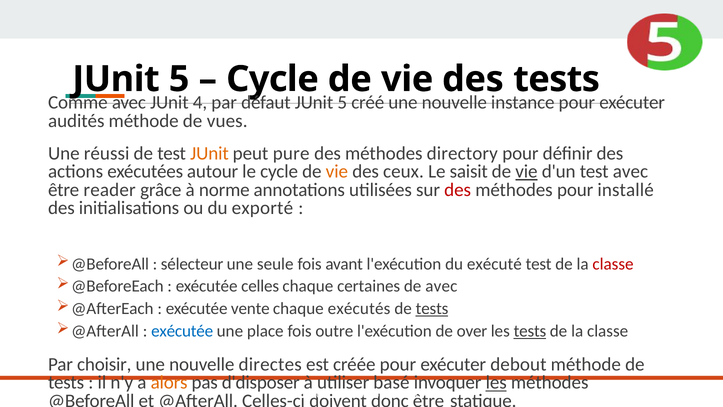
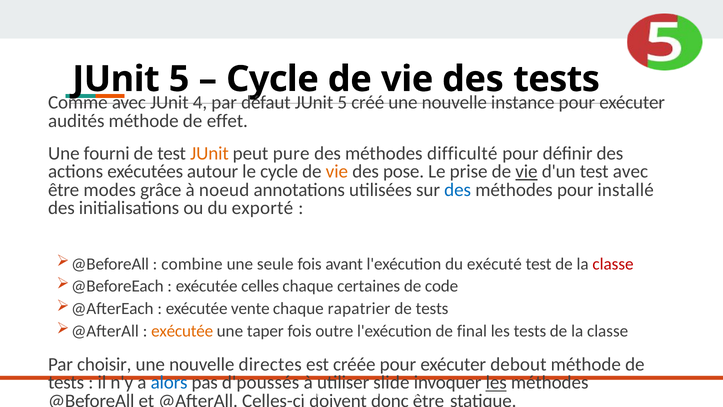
vues: vues -> effet
réussi: réussi -> fourni
directory: directory -> difficulté
ceux: ceux -> pose
saisit: saisit -> prise
reader: reader -> modes
norme: norme -> noeud
des at (458, 190) colour: red -> blue
sélecteur: sélecteur -> combine
de avec: avec -> code
exécutés: exécutés -> rapatrier
tests at (432, 308) underline: present -> none
exécutée at (182, 331) colour: blue -> orange
place: place -> taper
over: over -> final
tests at (530, 331) underline: present -> none
alors colour: orange -> blue
d'disposer: d'disposer -> d'poussés
basé: basé -> slide
